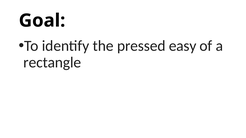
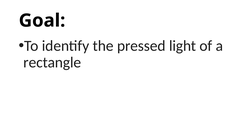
easy: easy -> light
